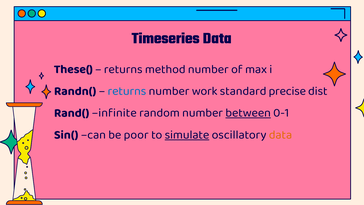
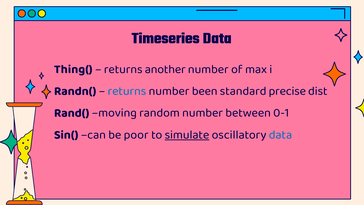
These(: These( -> Thing(
method: method -> another
work: work -> been
infinite: infinite -> moving
between underline: present -> none
data at (280, 134) colour: orange -> blue
